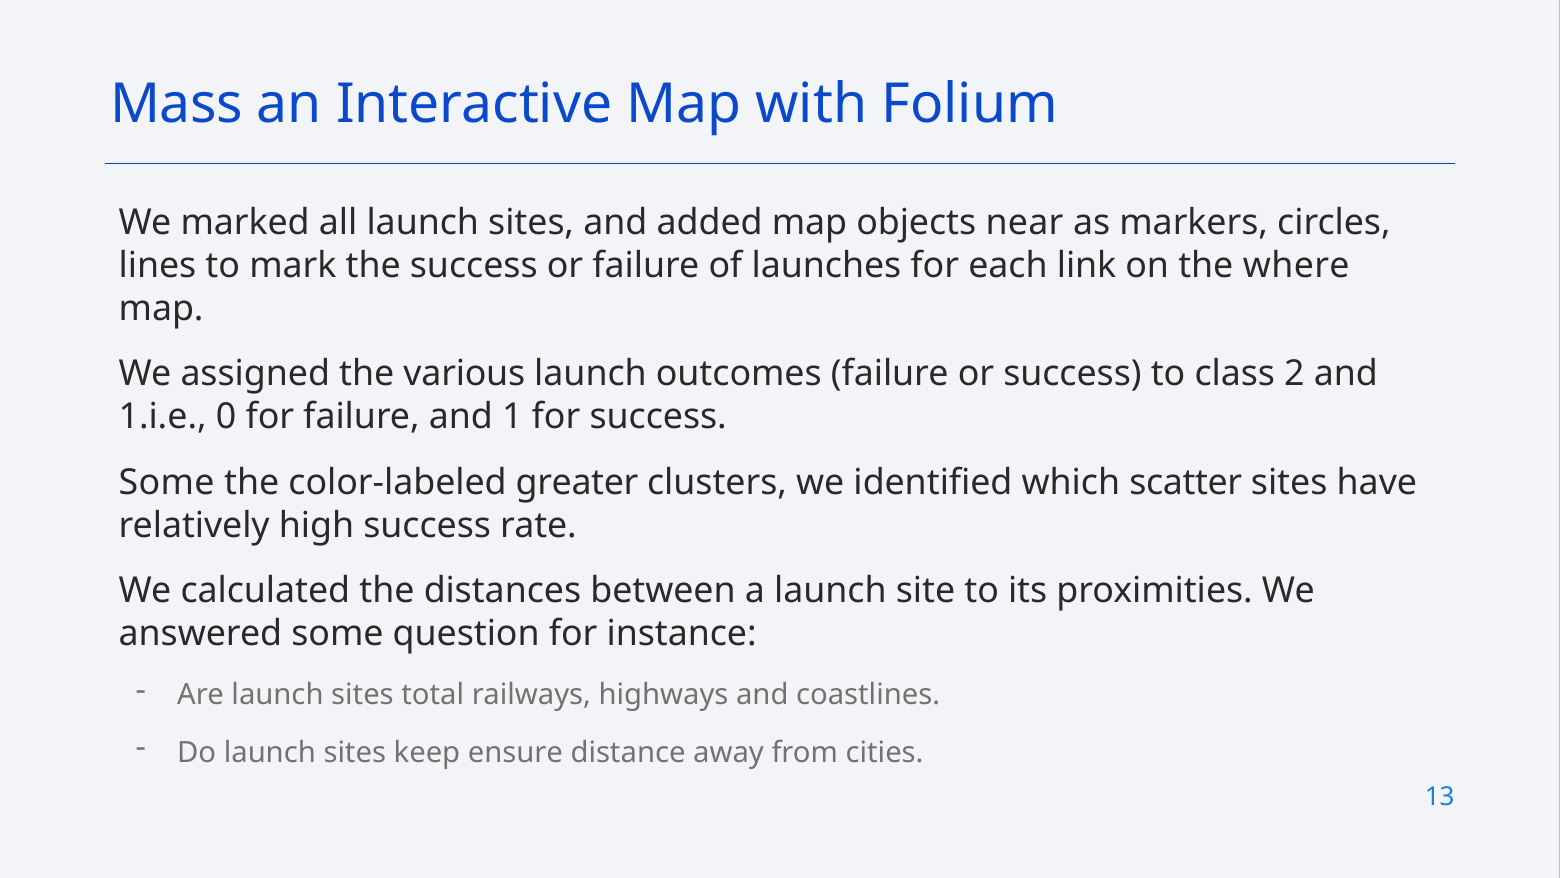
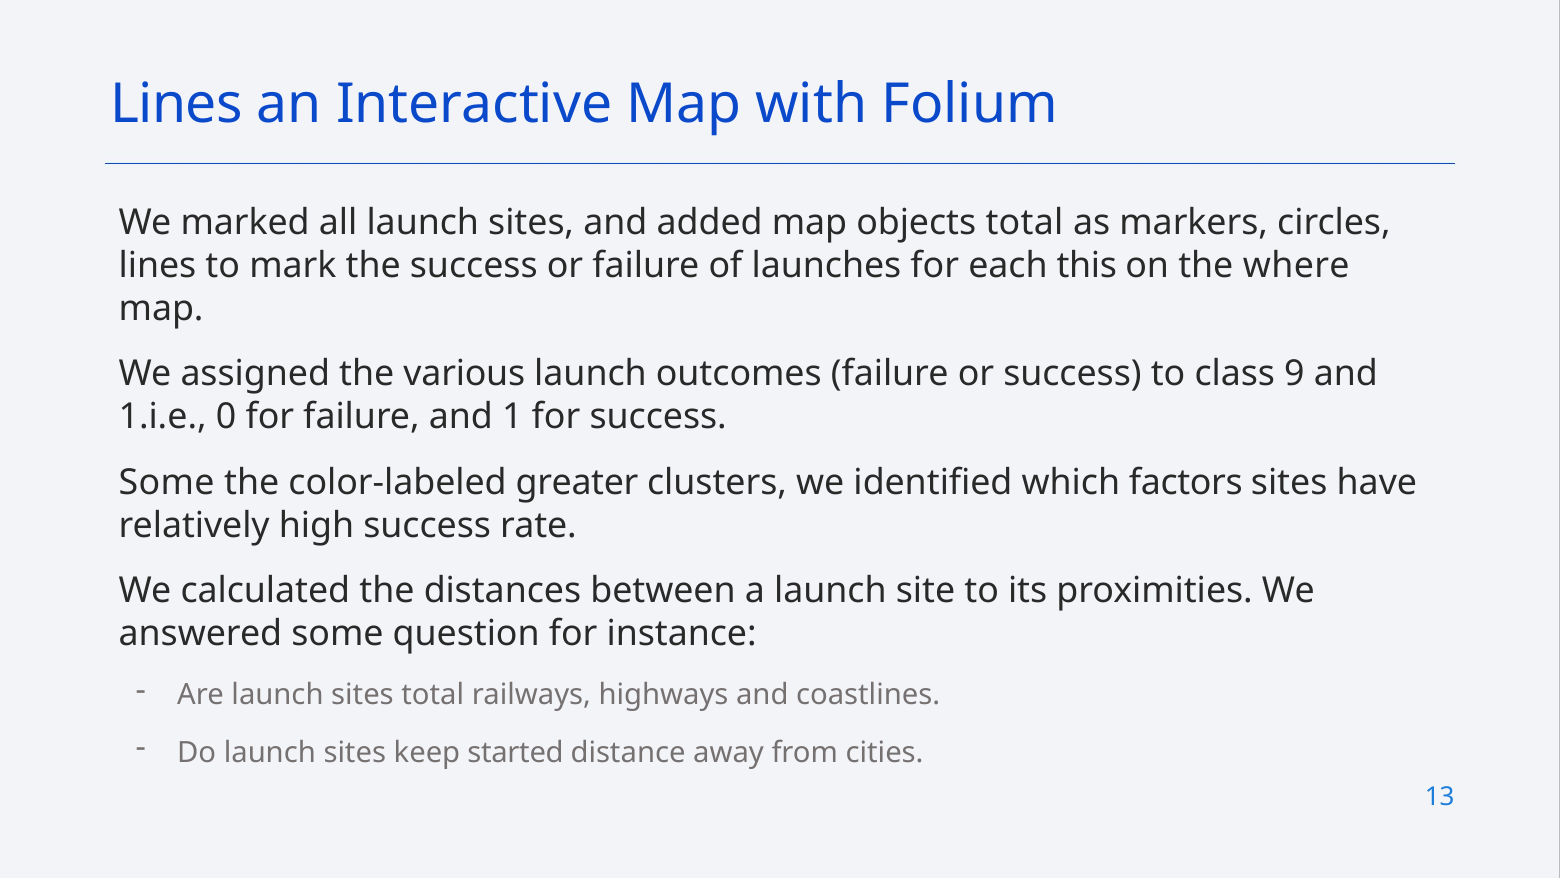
Mass at (177, 104): Mass -> Lines
objects near: near -> total
link: link -> this
2: 2 -> 9
scatter: scatter -> factors
ensure: ensure -> started
